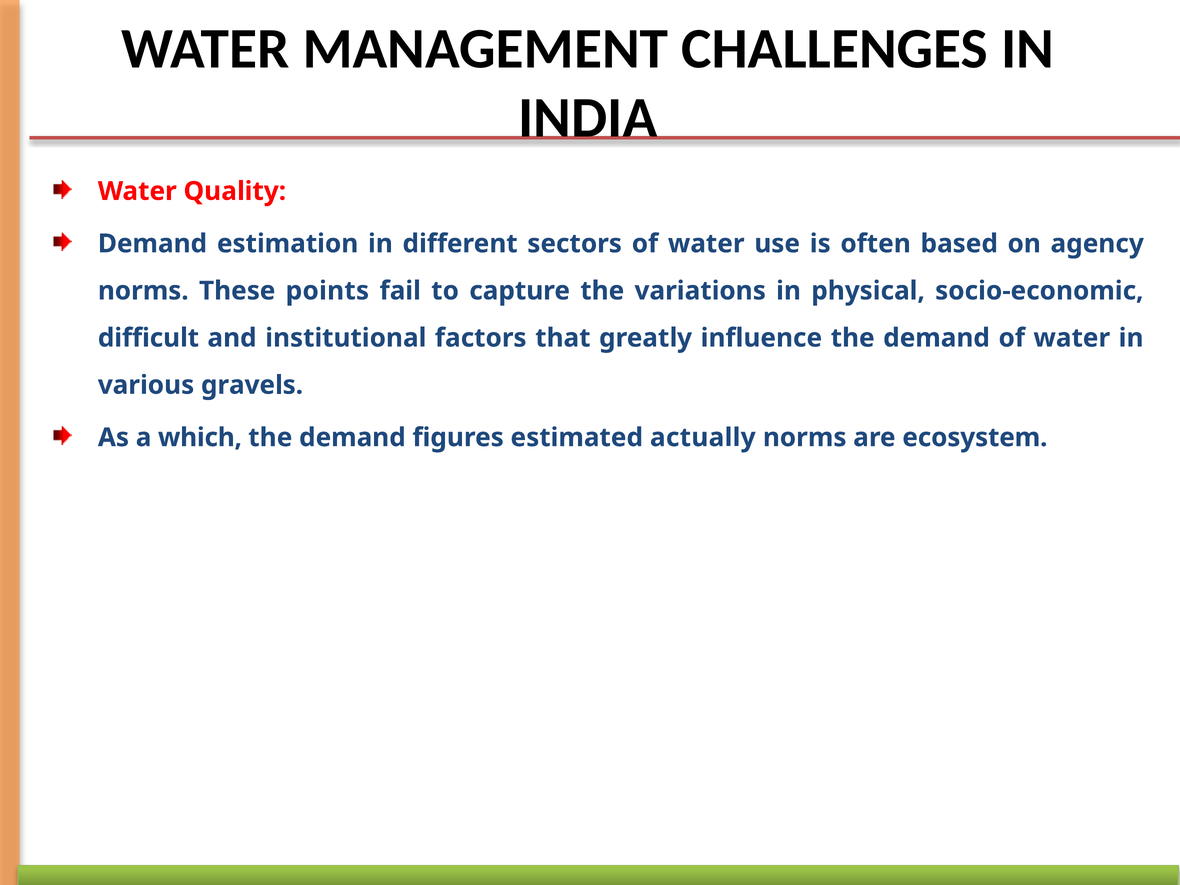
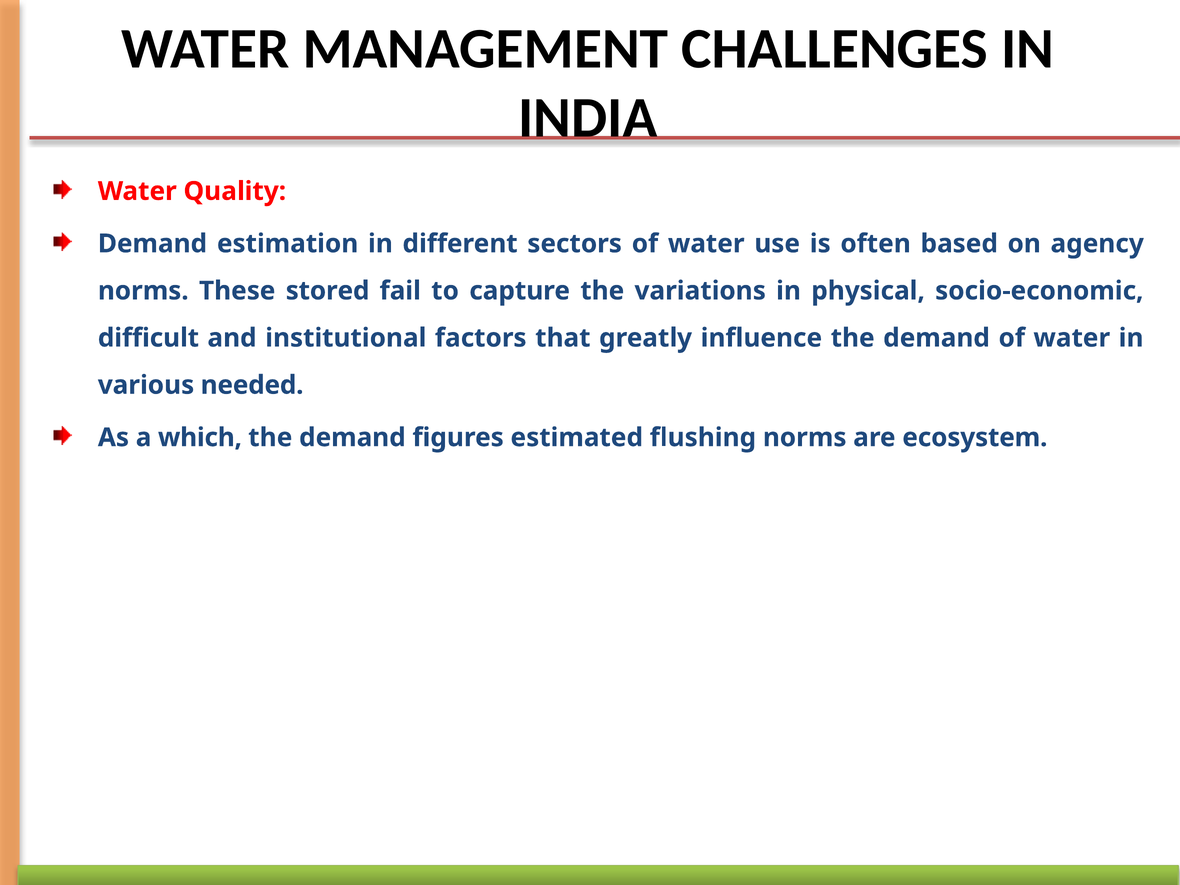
points: points -> stored
gravels: gravels -> needed
actually: actually -> flushing
